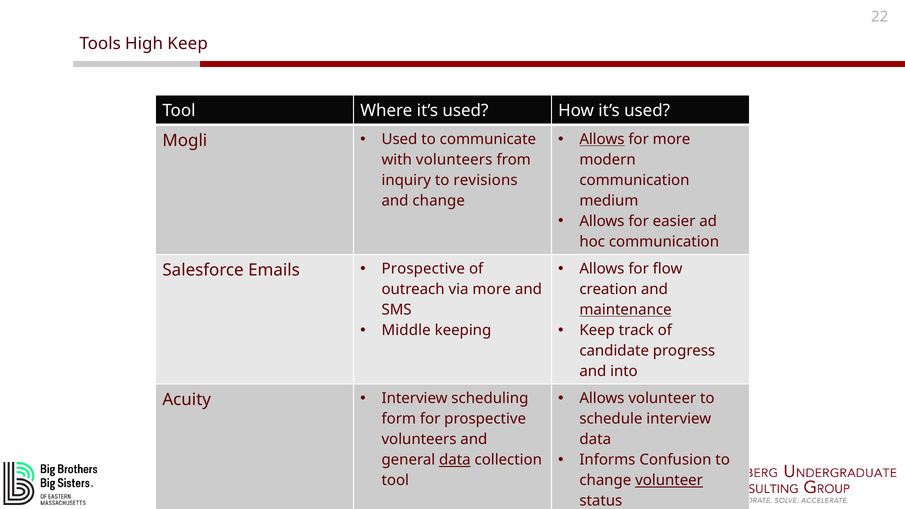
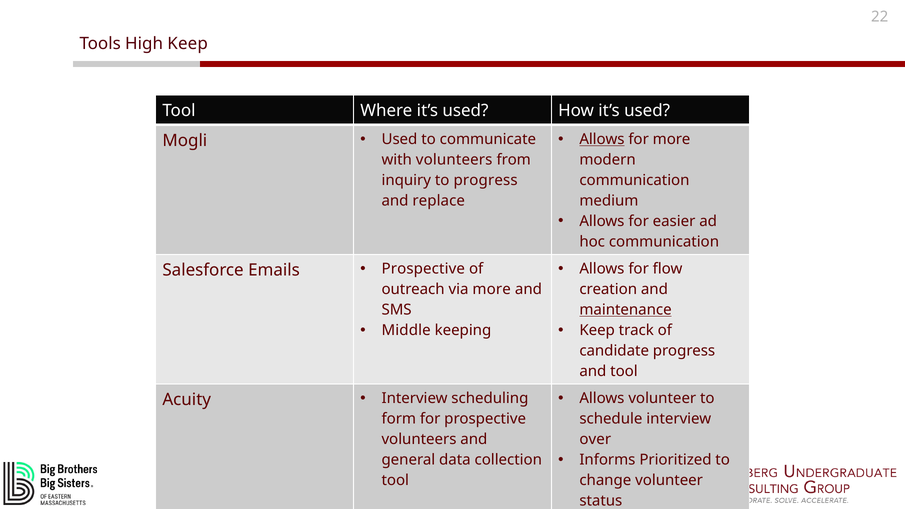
to revisions: revisions -> progress
and change: change -> replace
and into: into -> tool
data at (595, 439): data -> over
Confusion: Confusion -> Prioritized
data at (455, 460) underline: present -> none
volunteer at (669, 480) underline: present -> none
